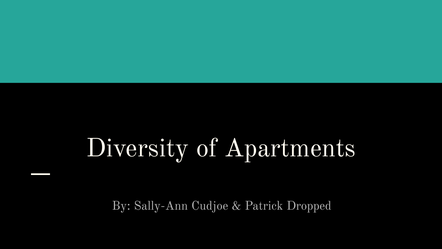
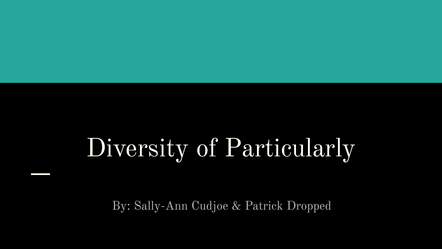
Apartments: Apartments -> Particularly
